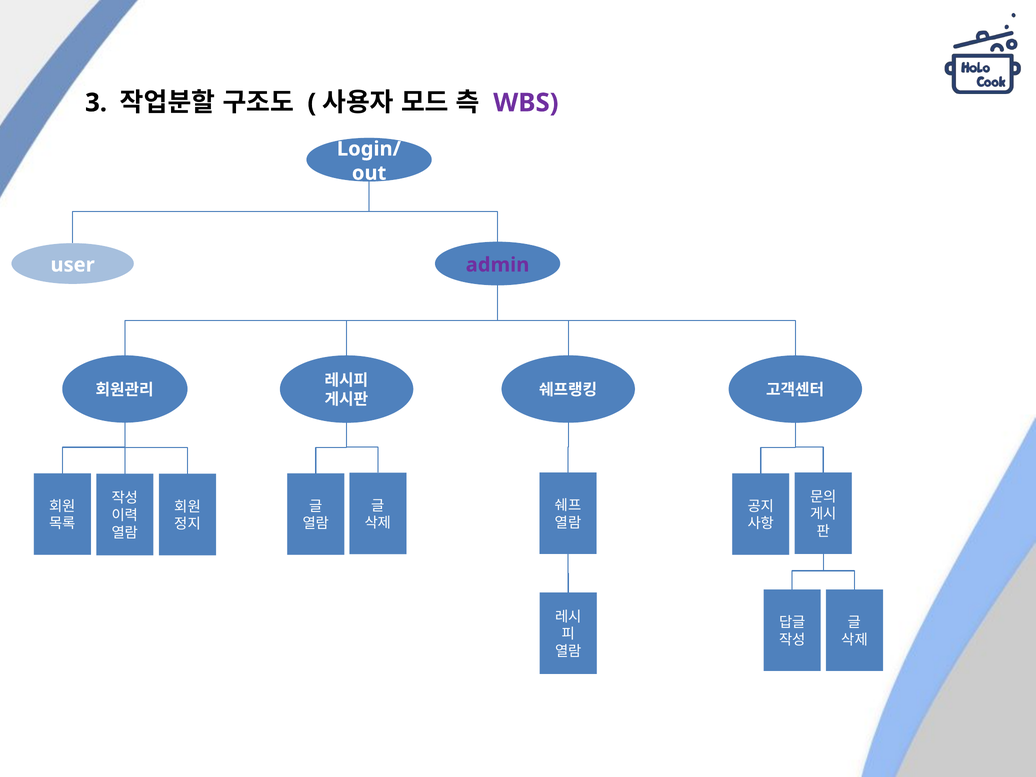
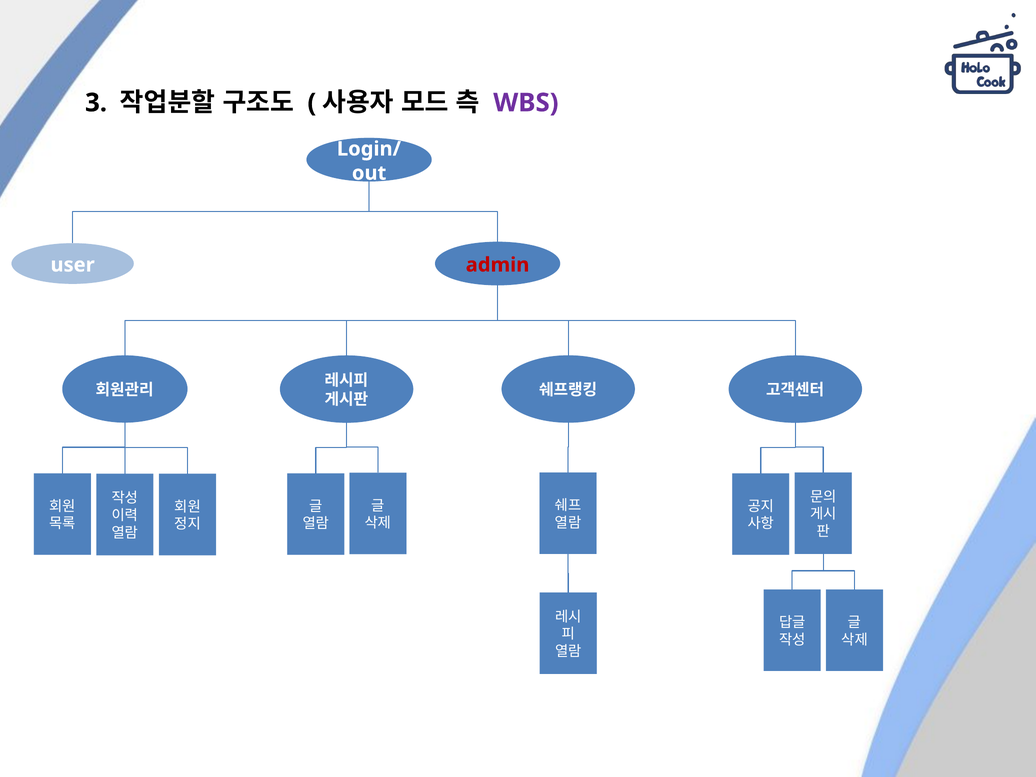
admin colour: purple -> red
